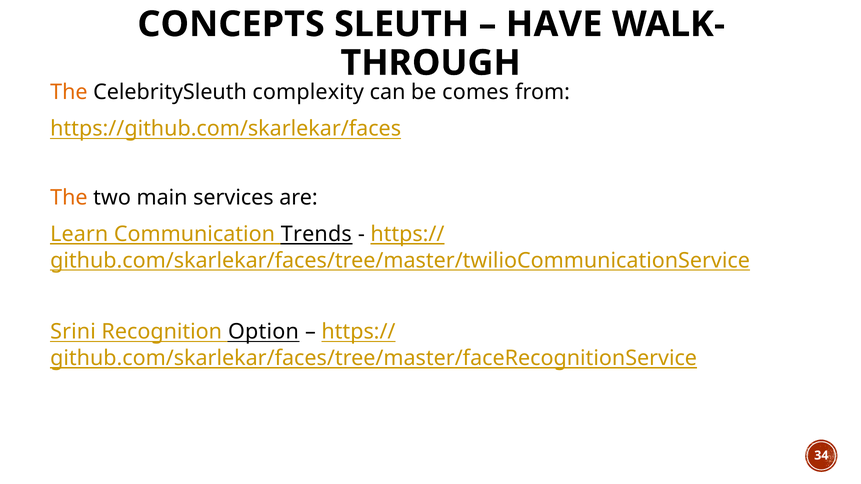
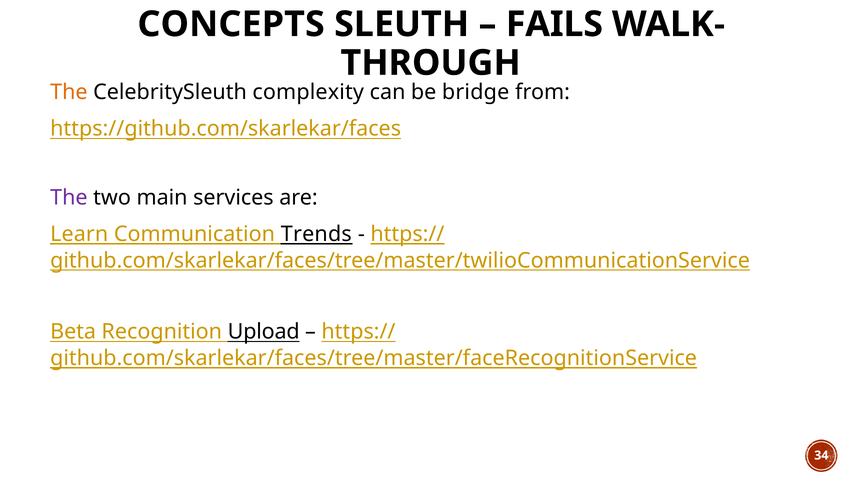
HAVE: HAVE -> FAILS
comes: comes -> bridge
The at (69, 198) colour: orange -> purple
Srini: Srini -> Beta
Option: Option -> Upload
